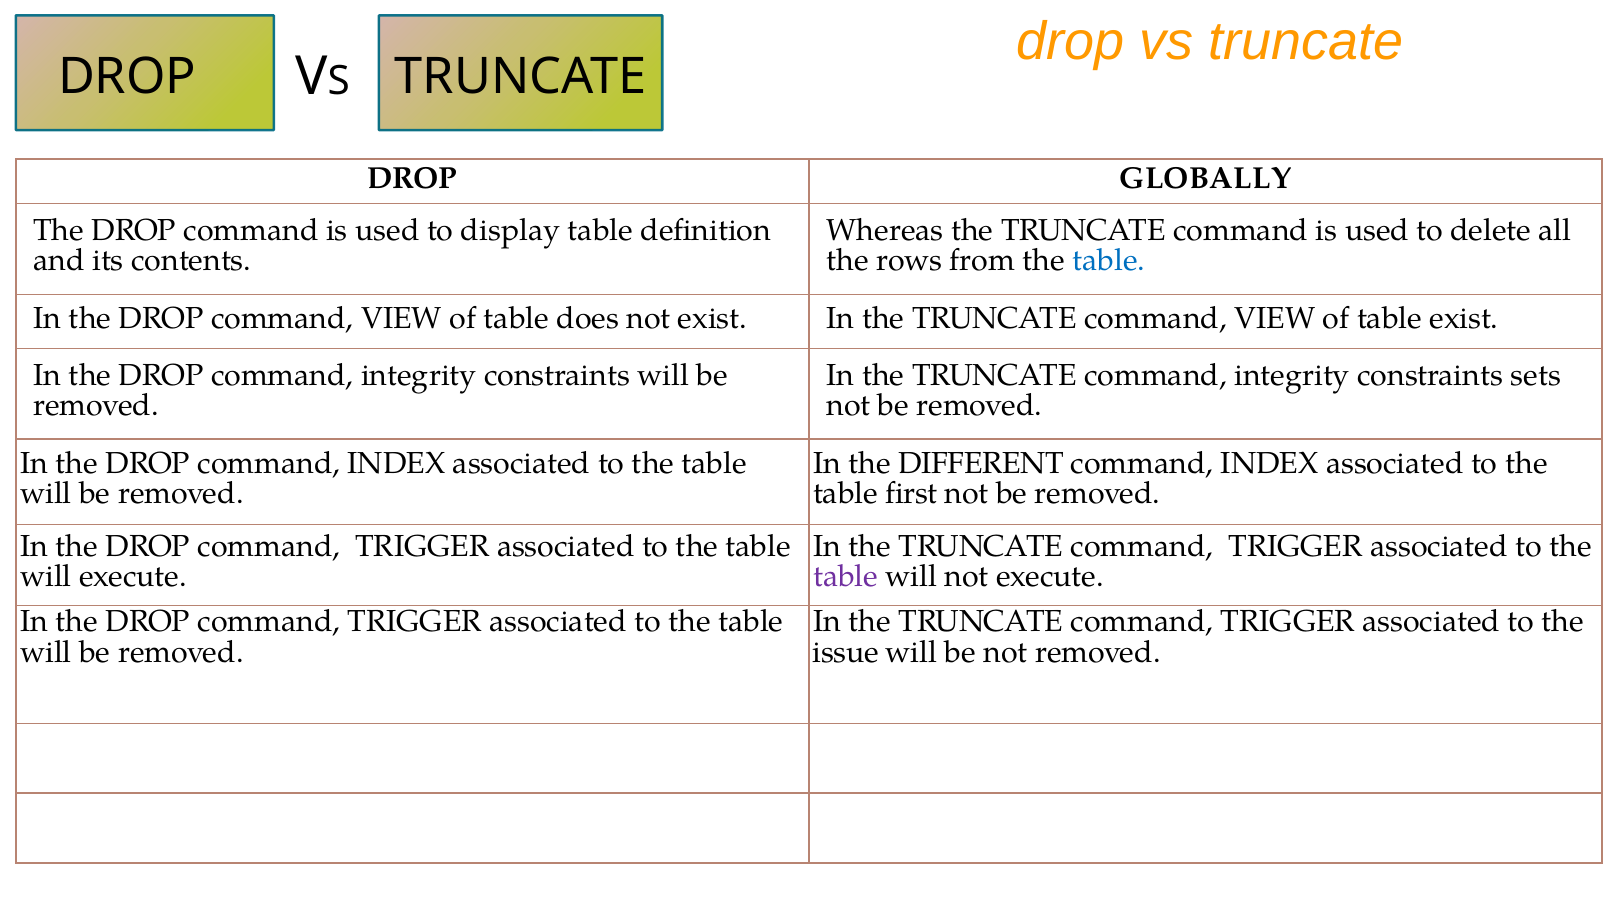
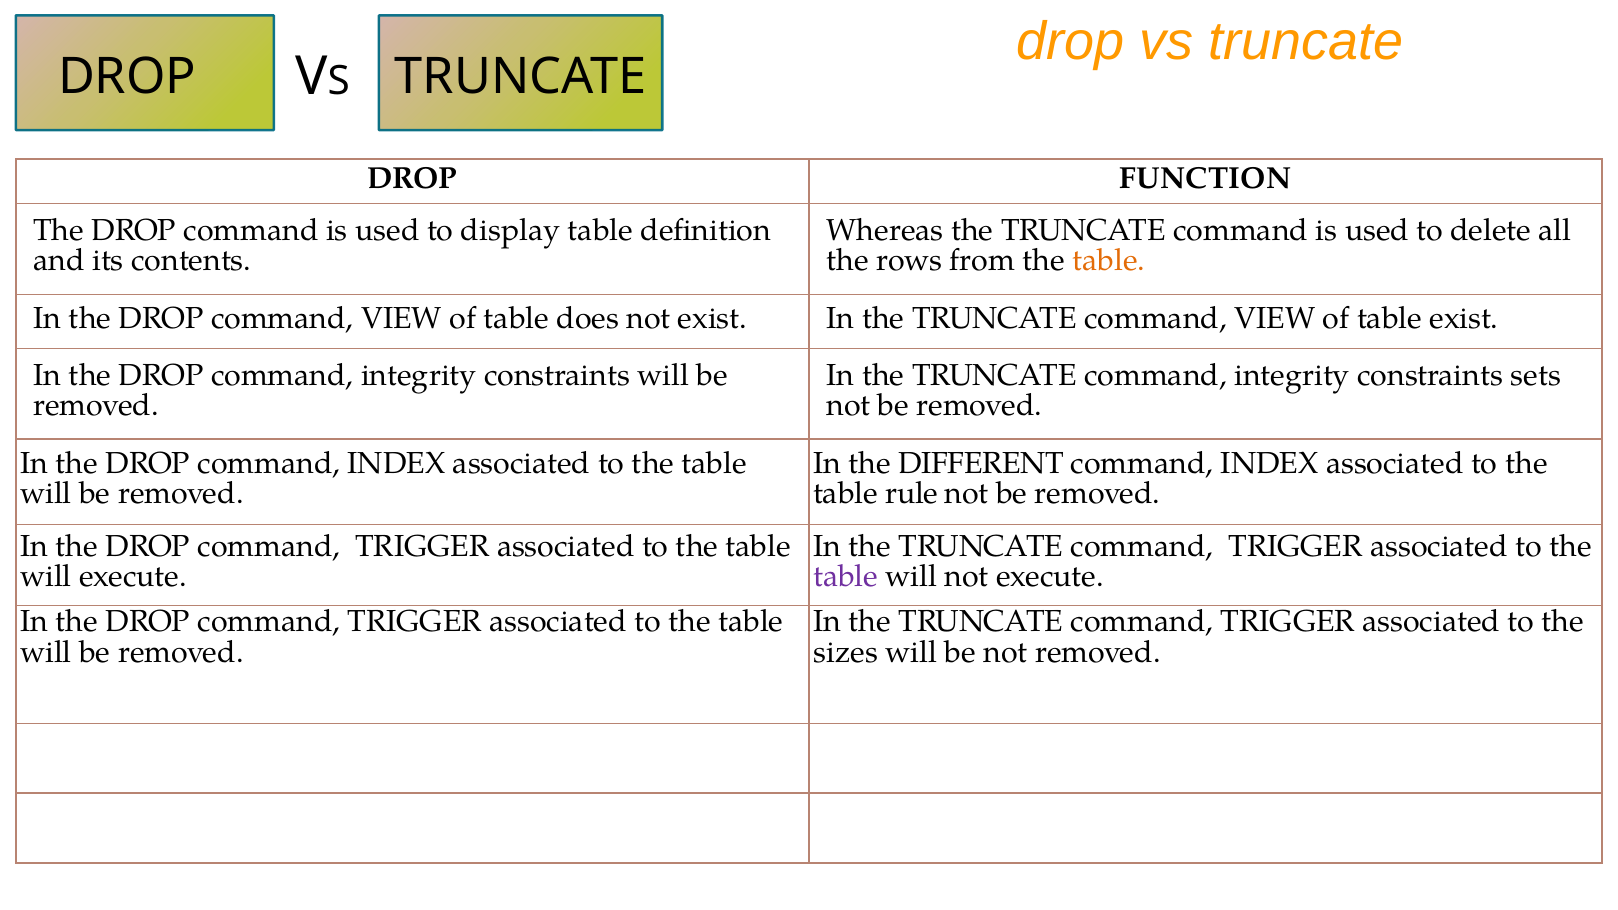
GLOBALLY: GLOBALLY -> FUNCTION
table at (1109, 261) colour: blue -> orange
first: first -> rule
issue: issue -> sizes
